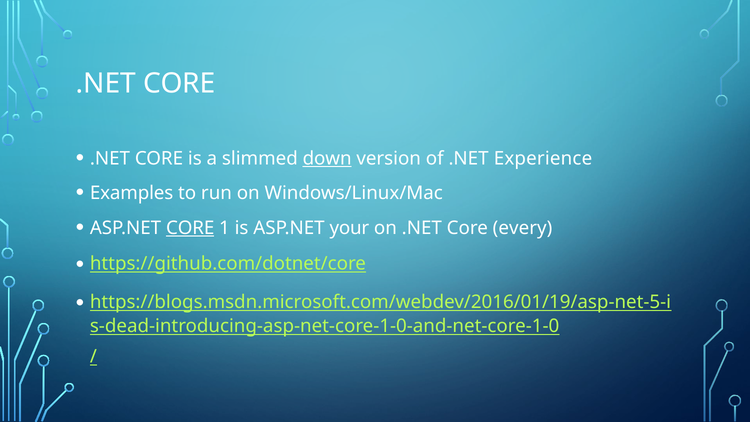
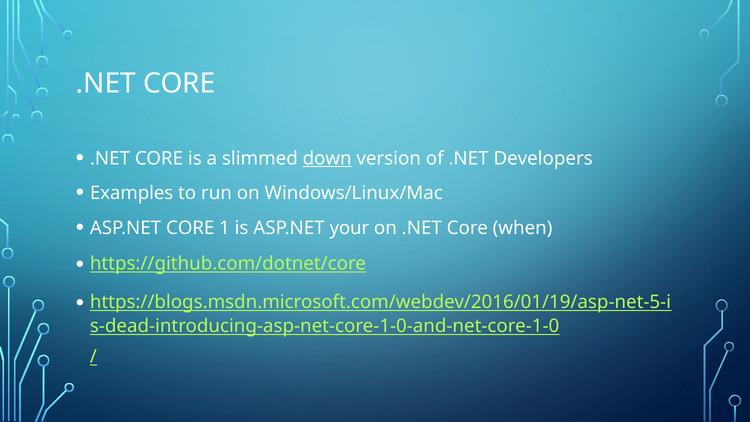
Experience: Experience -> Developers
CORE at (190, 228) underline: present -> none
every: every -> when
